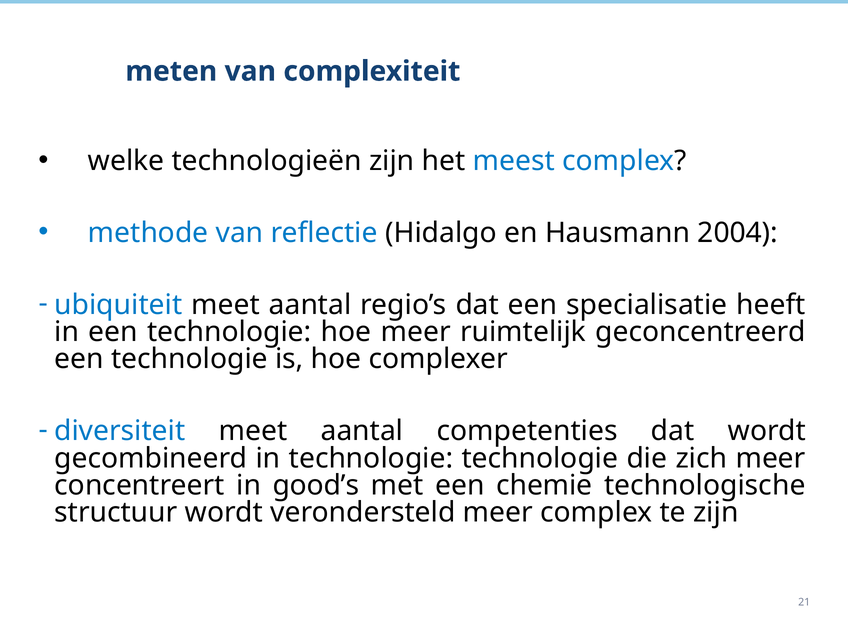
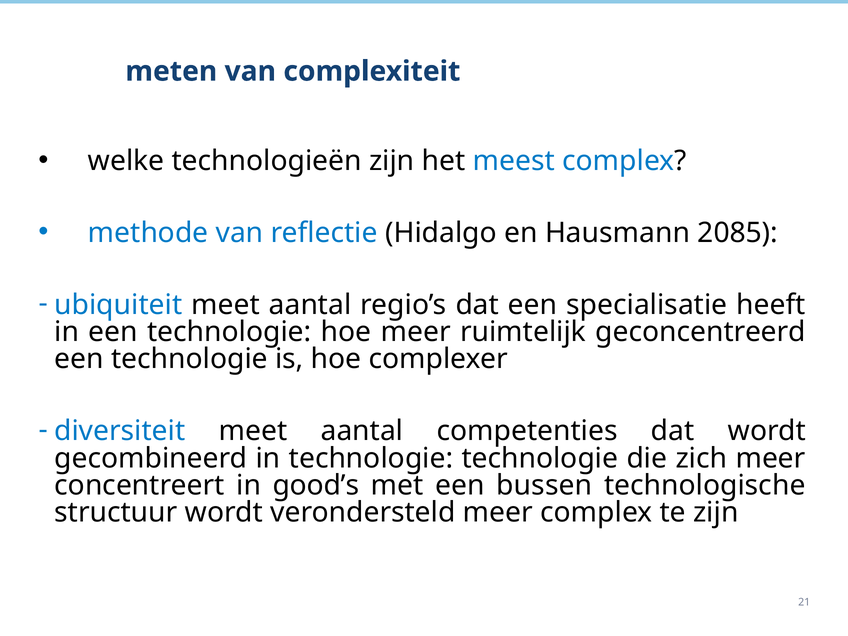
2004: 2004 -> 2085
chemie: chemie -> bussen
